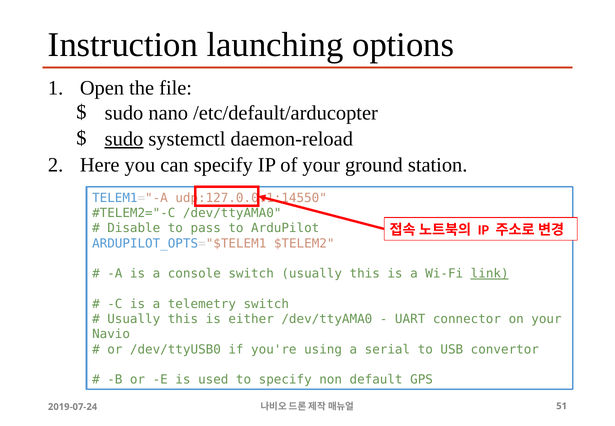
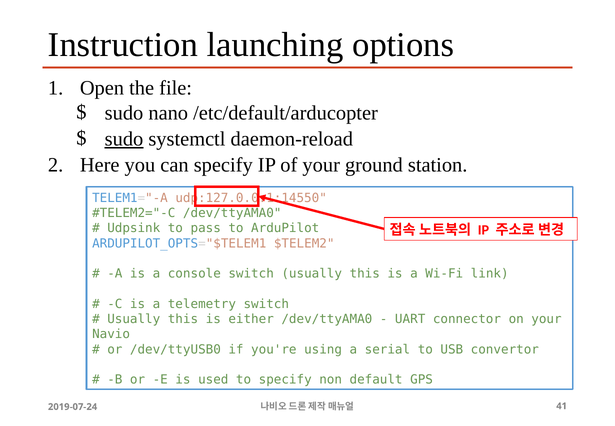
Disable: Disable -> Udpsink
link underline: present -> none
51: 51 -> 41
